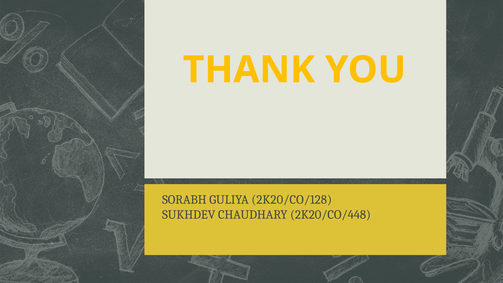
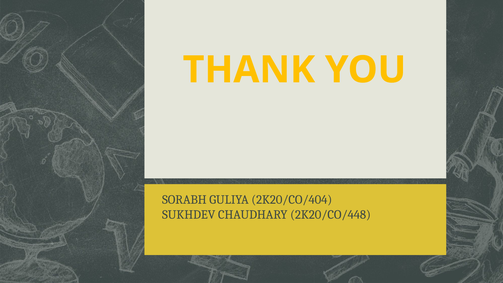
2K20/CO/128: 2K20/CO/128 -> 2K20/CO/404
